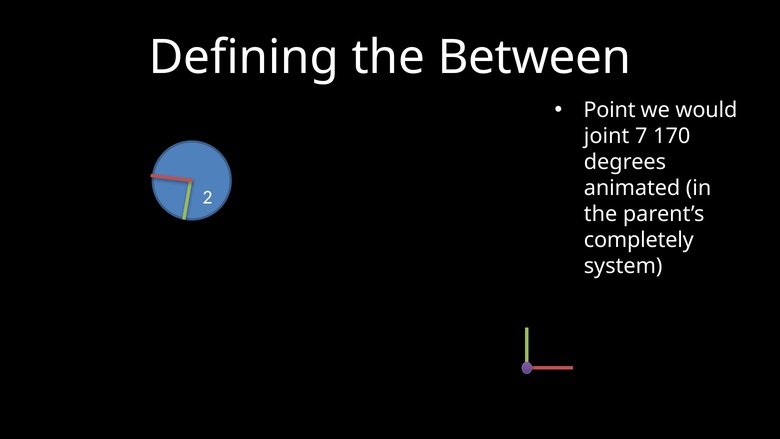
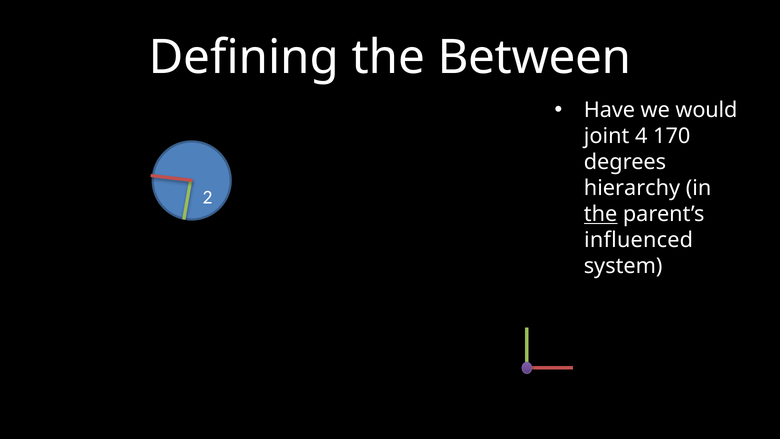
Point: Point -> Have
7: 7 -> 4
animated: animated -> hierarchy
the at (601, 214) underline: none -> present
completely: completely -> influenced
